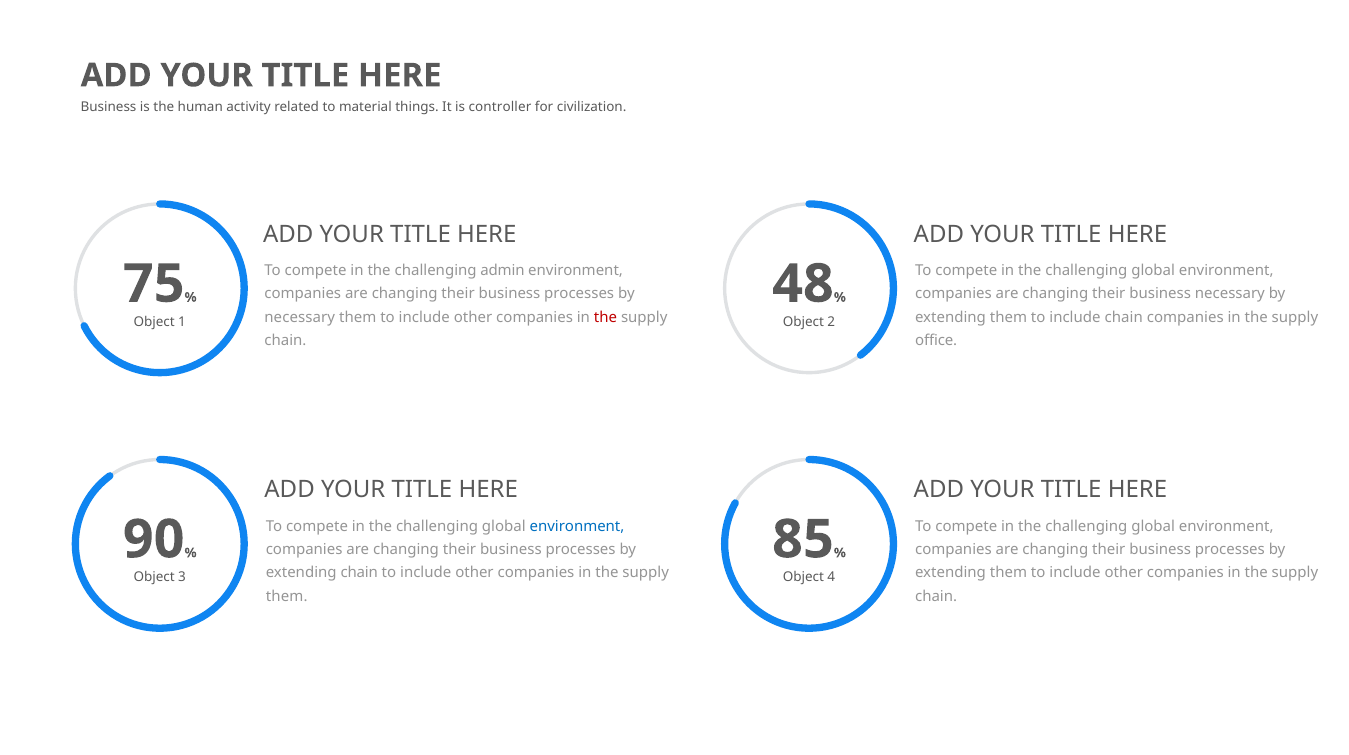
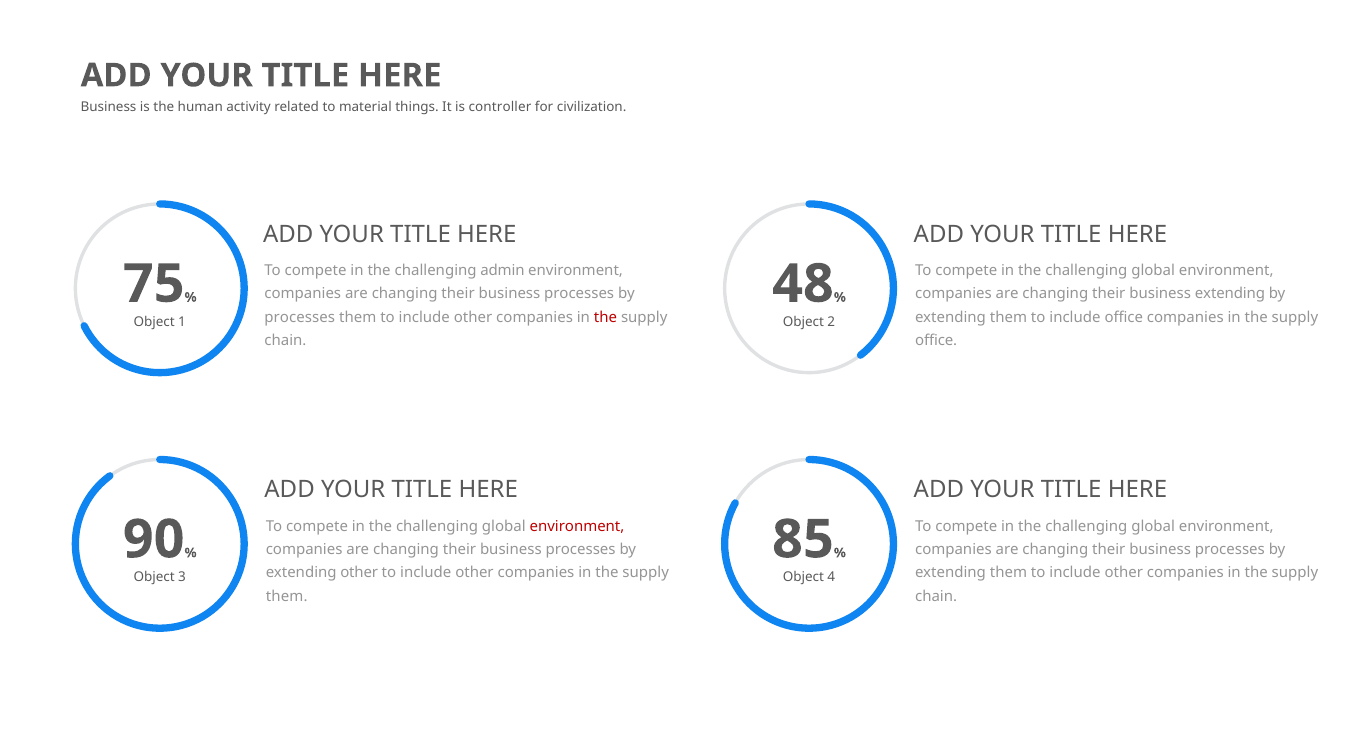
business necessary: necessary -> extending
necessary at (300, 317): necessary -> processes
include chain: chain -> office
environment at (577, 526) colour: blue -> red
extending chain: chain -> other
